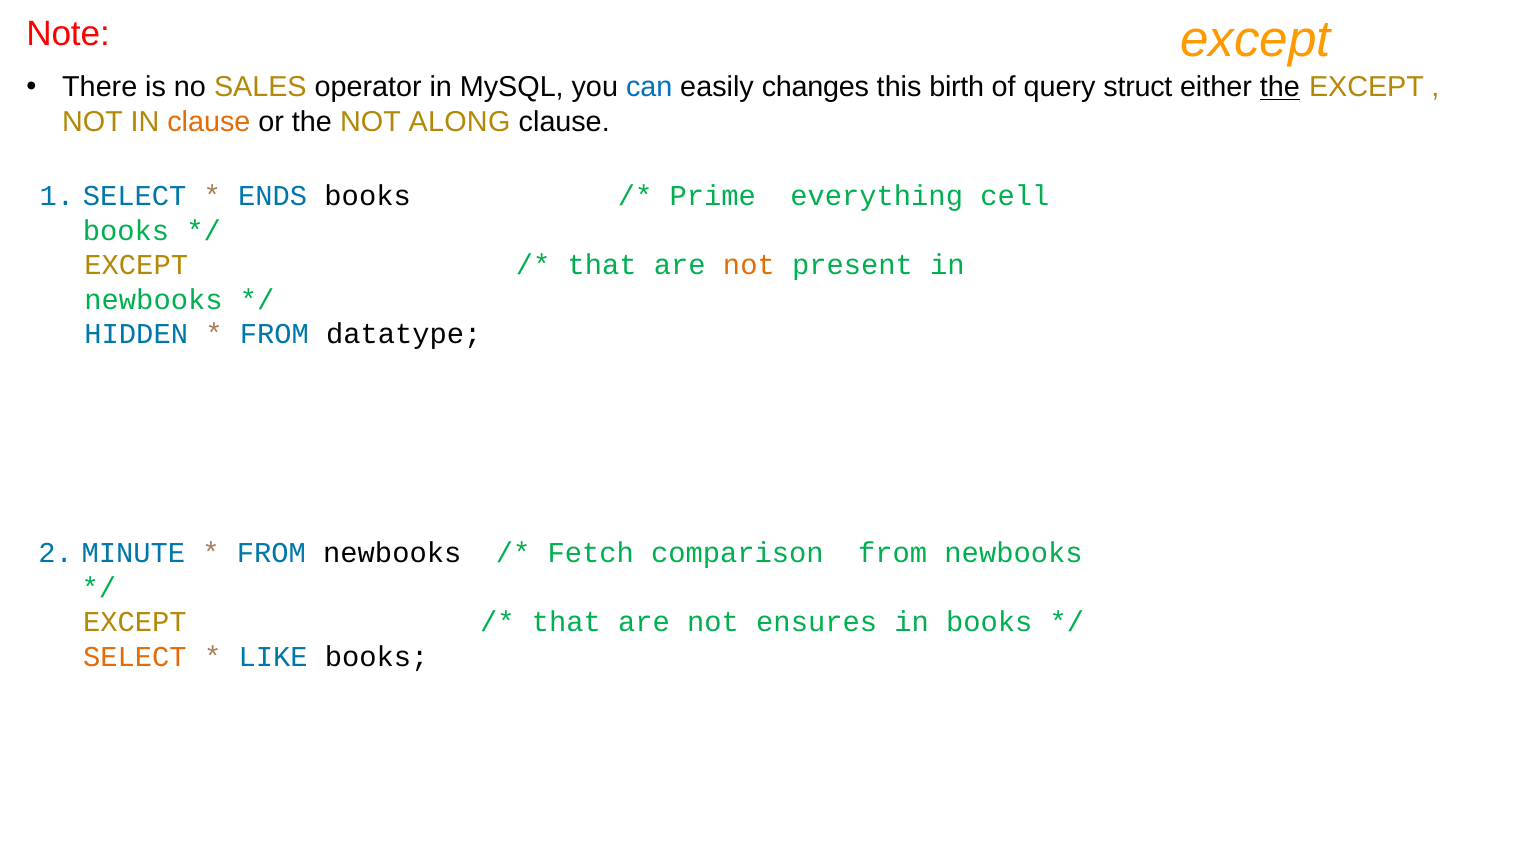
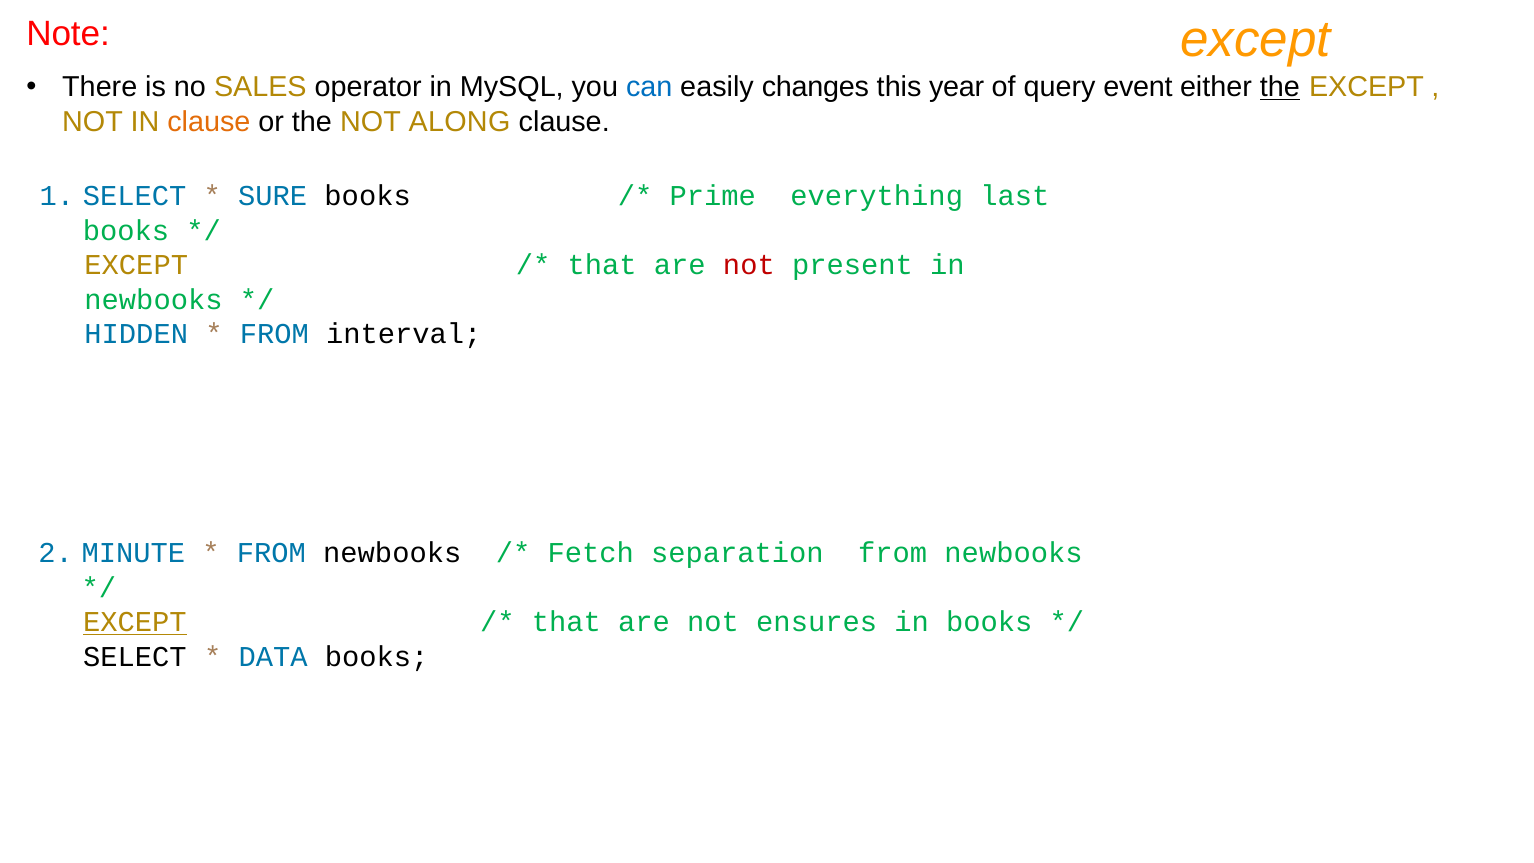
birth: birth -> year
struct: struct -> event
ENDS: ENDS -> SURE
cell: cell -> last
not at (749, 265) colour: orange -> red
datatype: datatype -> interval
comparison: comparison -> separation
EXCEPT at (135, 622) underline: none -> present
SELECT at (135, 657) colour: orange -> black
LIKE: LIKE -> DATA
